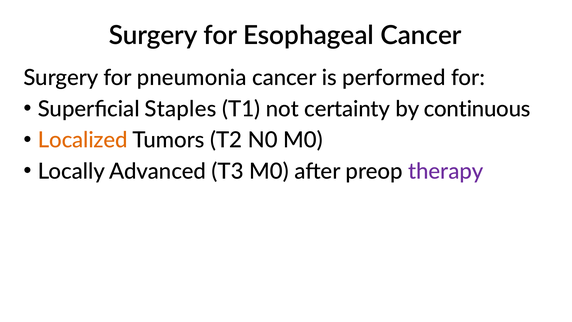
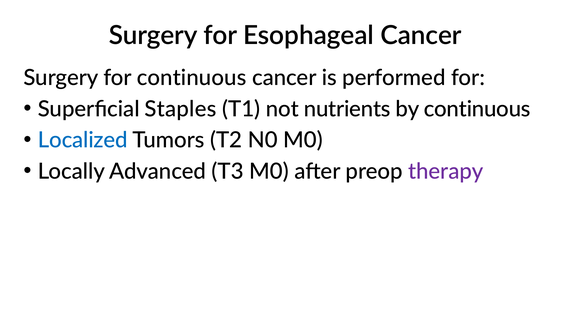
for pneumonia: pneumonia -> continuous
certainty: certainty -> nutrients
Localized colour: orange -> blue
